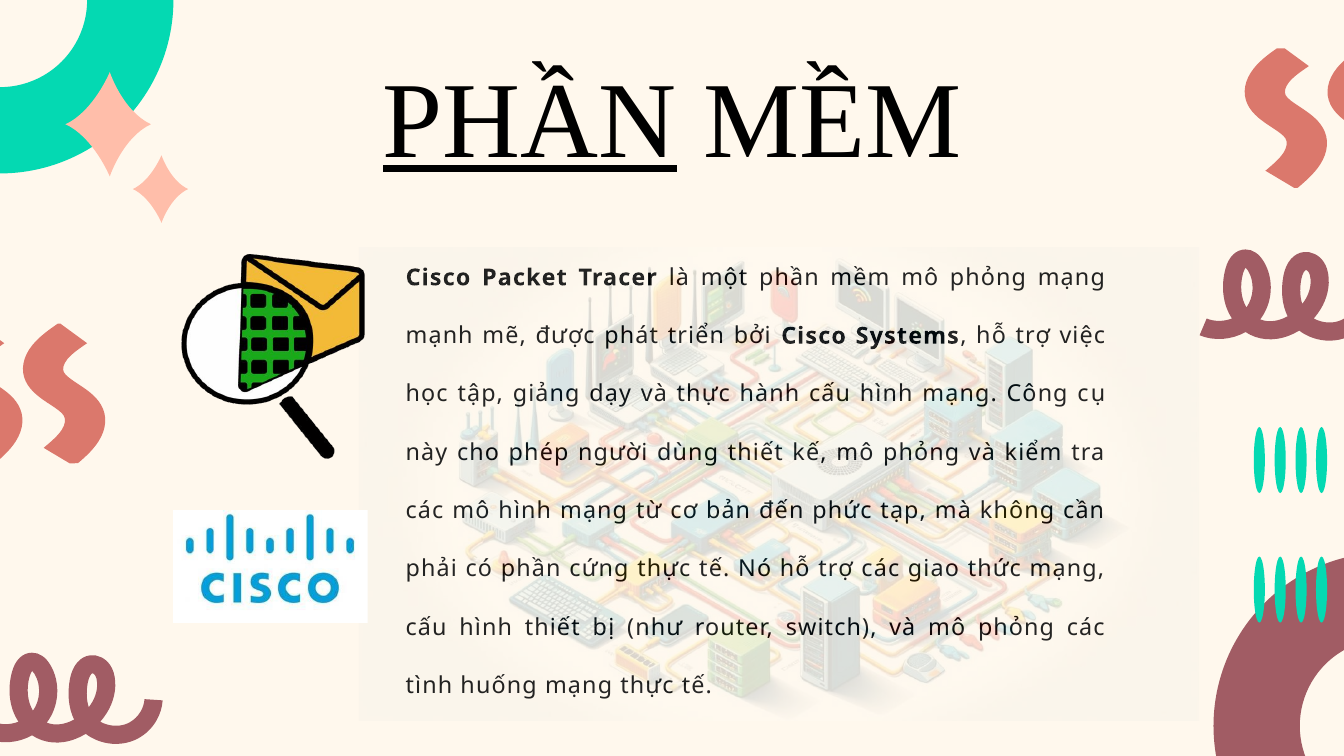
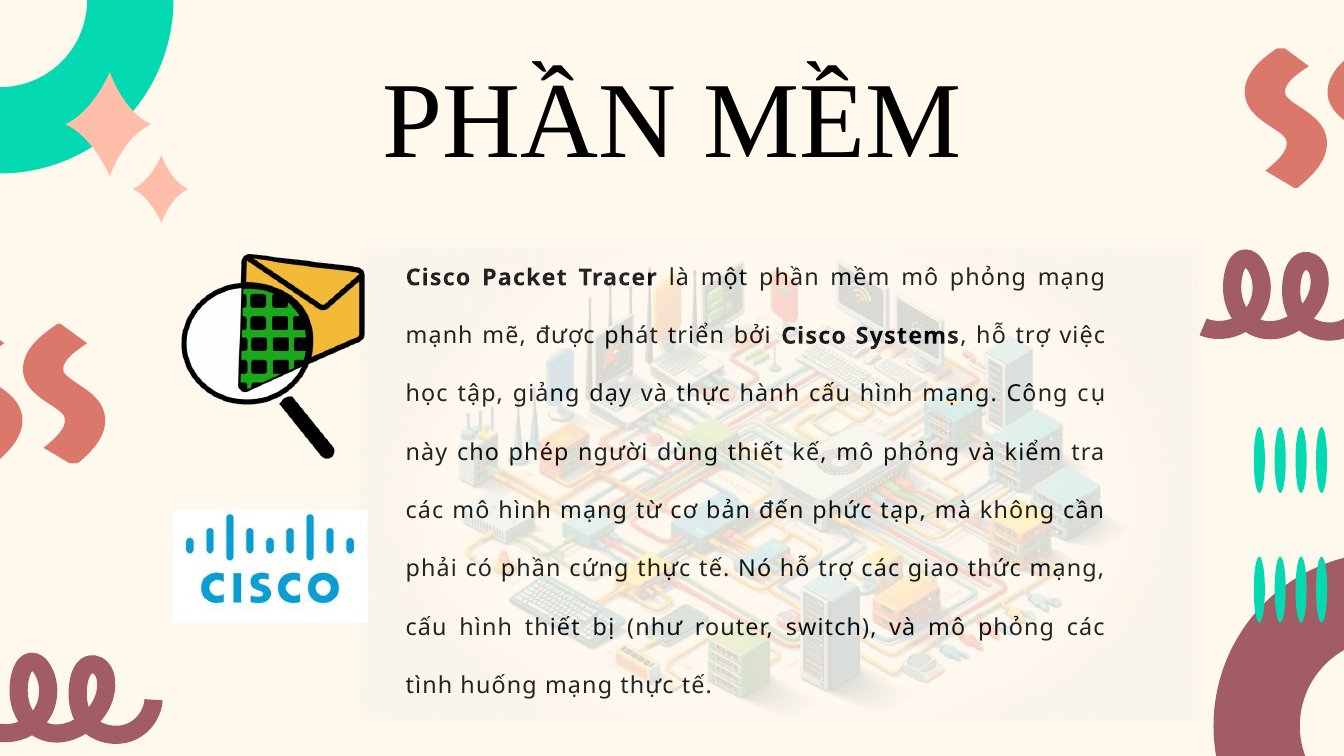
PHẦN at (530, 122) underline: present -> none
